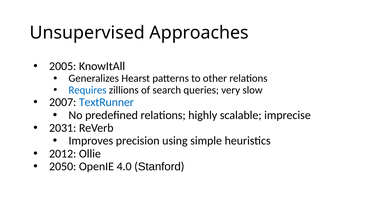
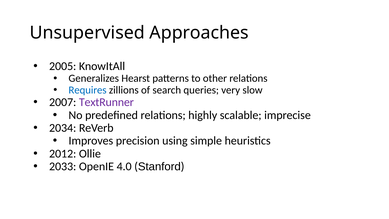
TextRunner colour: blue -> purple
2031: 2031 -> 2034
2050: 2050 -> 2033
